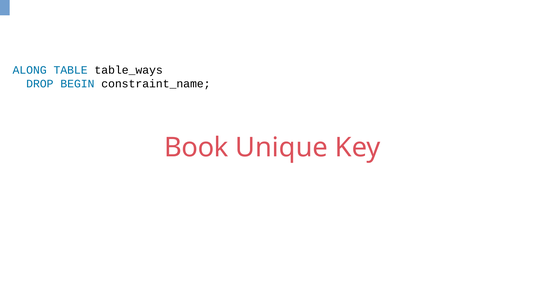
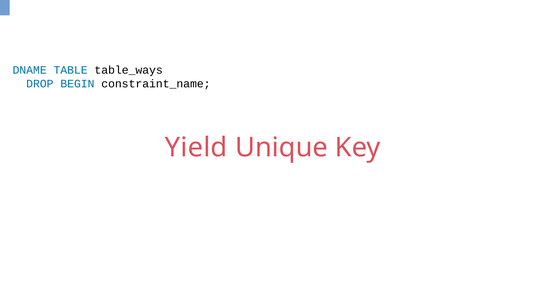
ALONG: ALONG -> DNAME
Book: Book -> Yield
